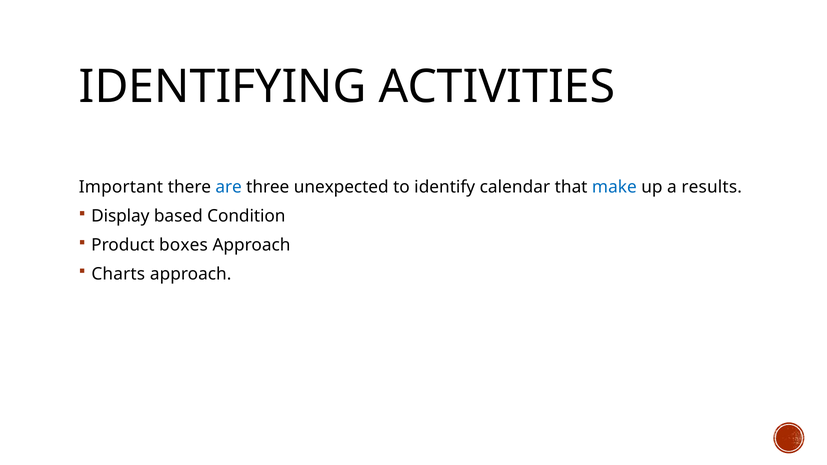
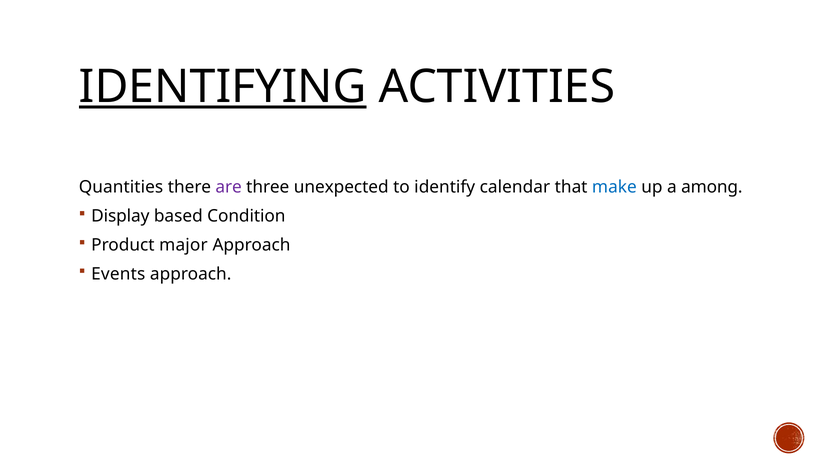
IDENTIFYING underline: none -> present
Important: Important -> Quantities
are colour: blue -> purple
results: results -> among
boxes: boxes -> major
Charts: Charts -> Events
